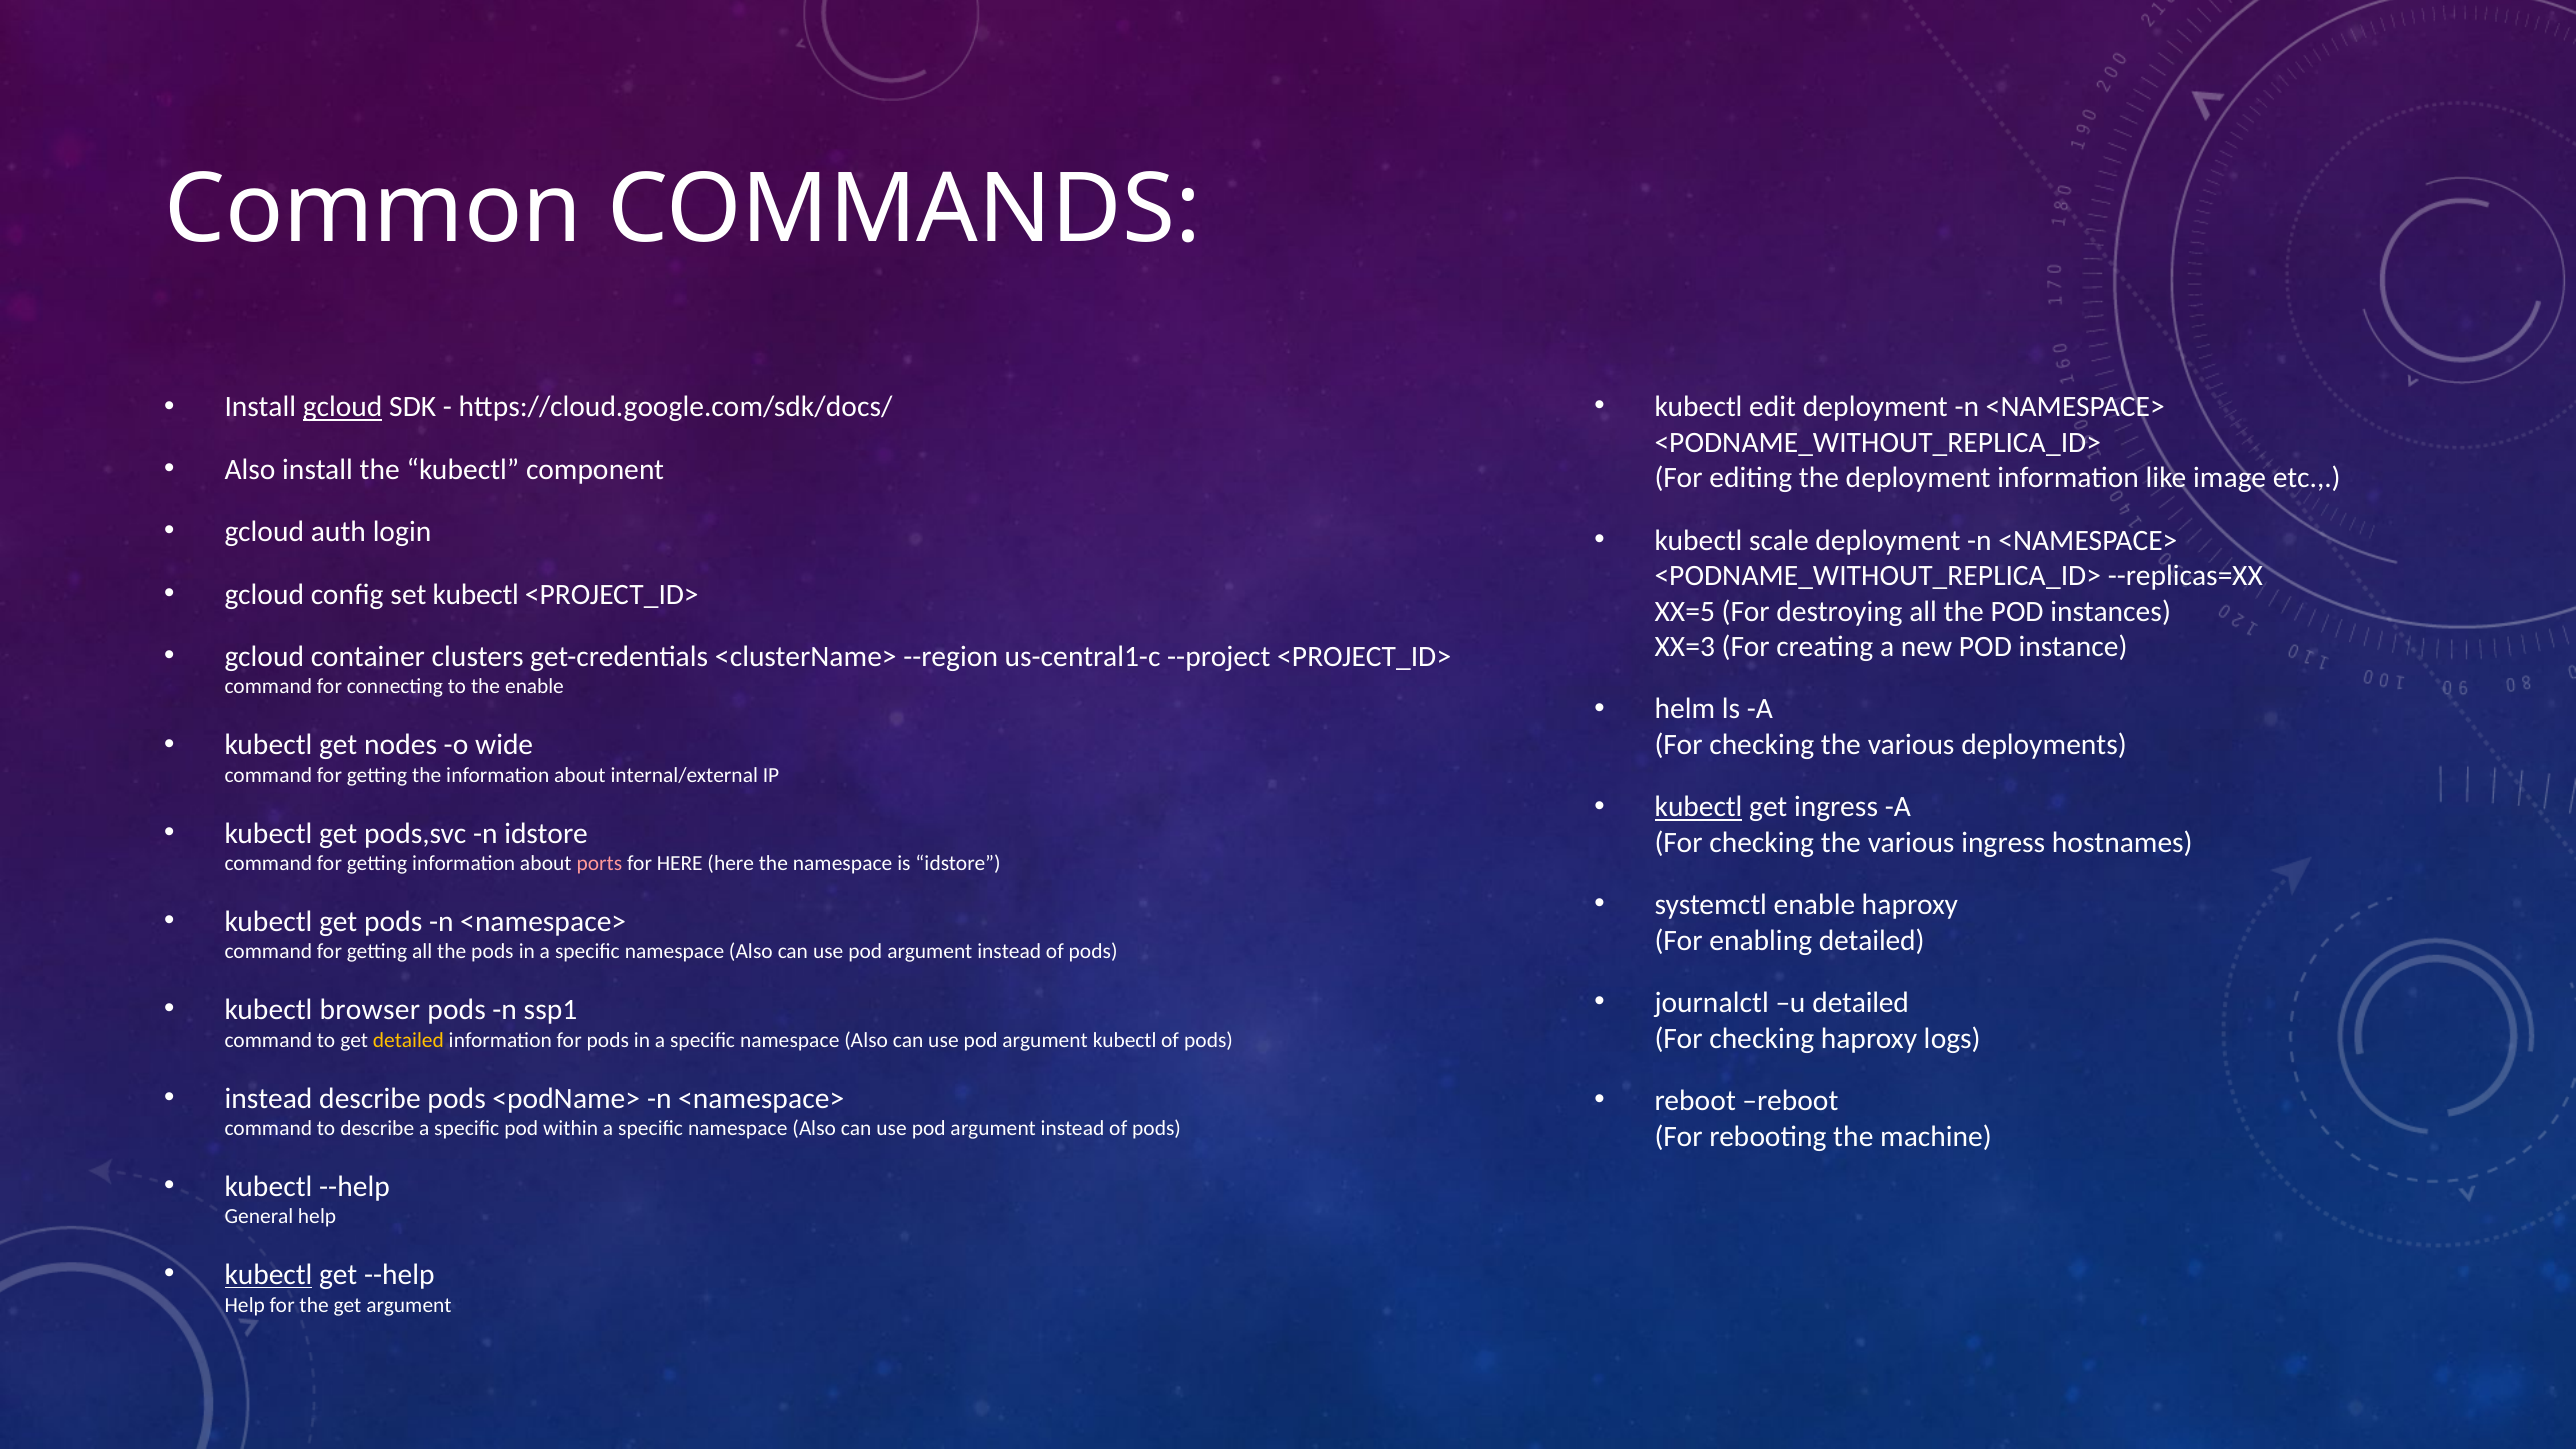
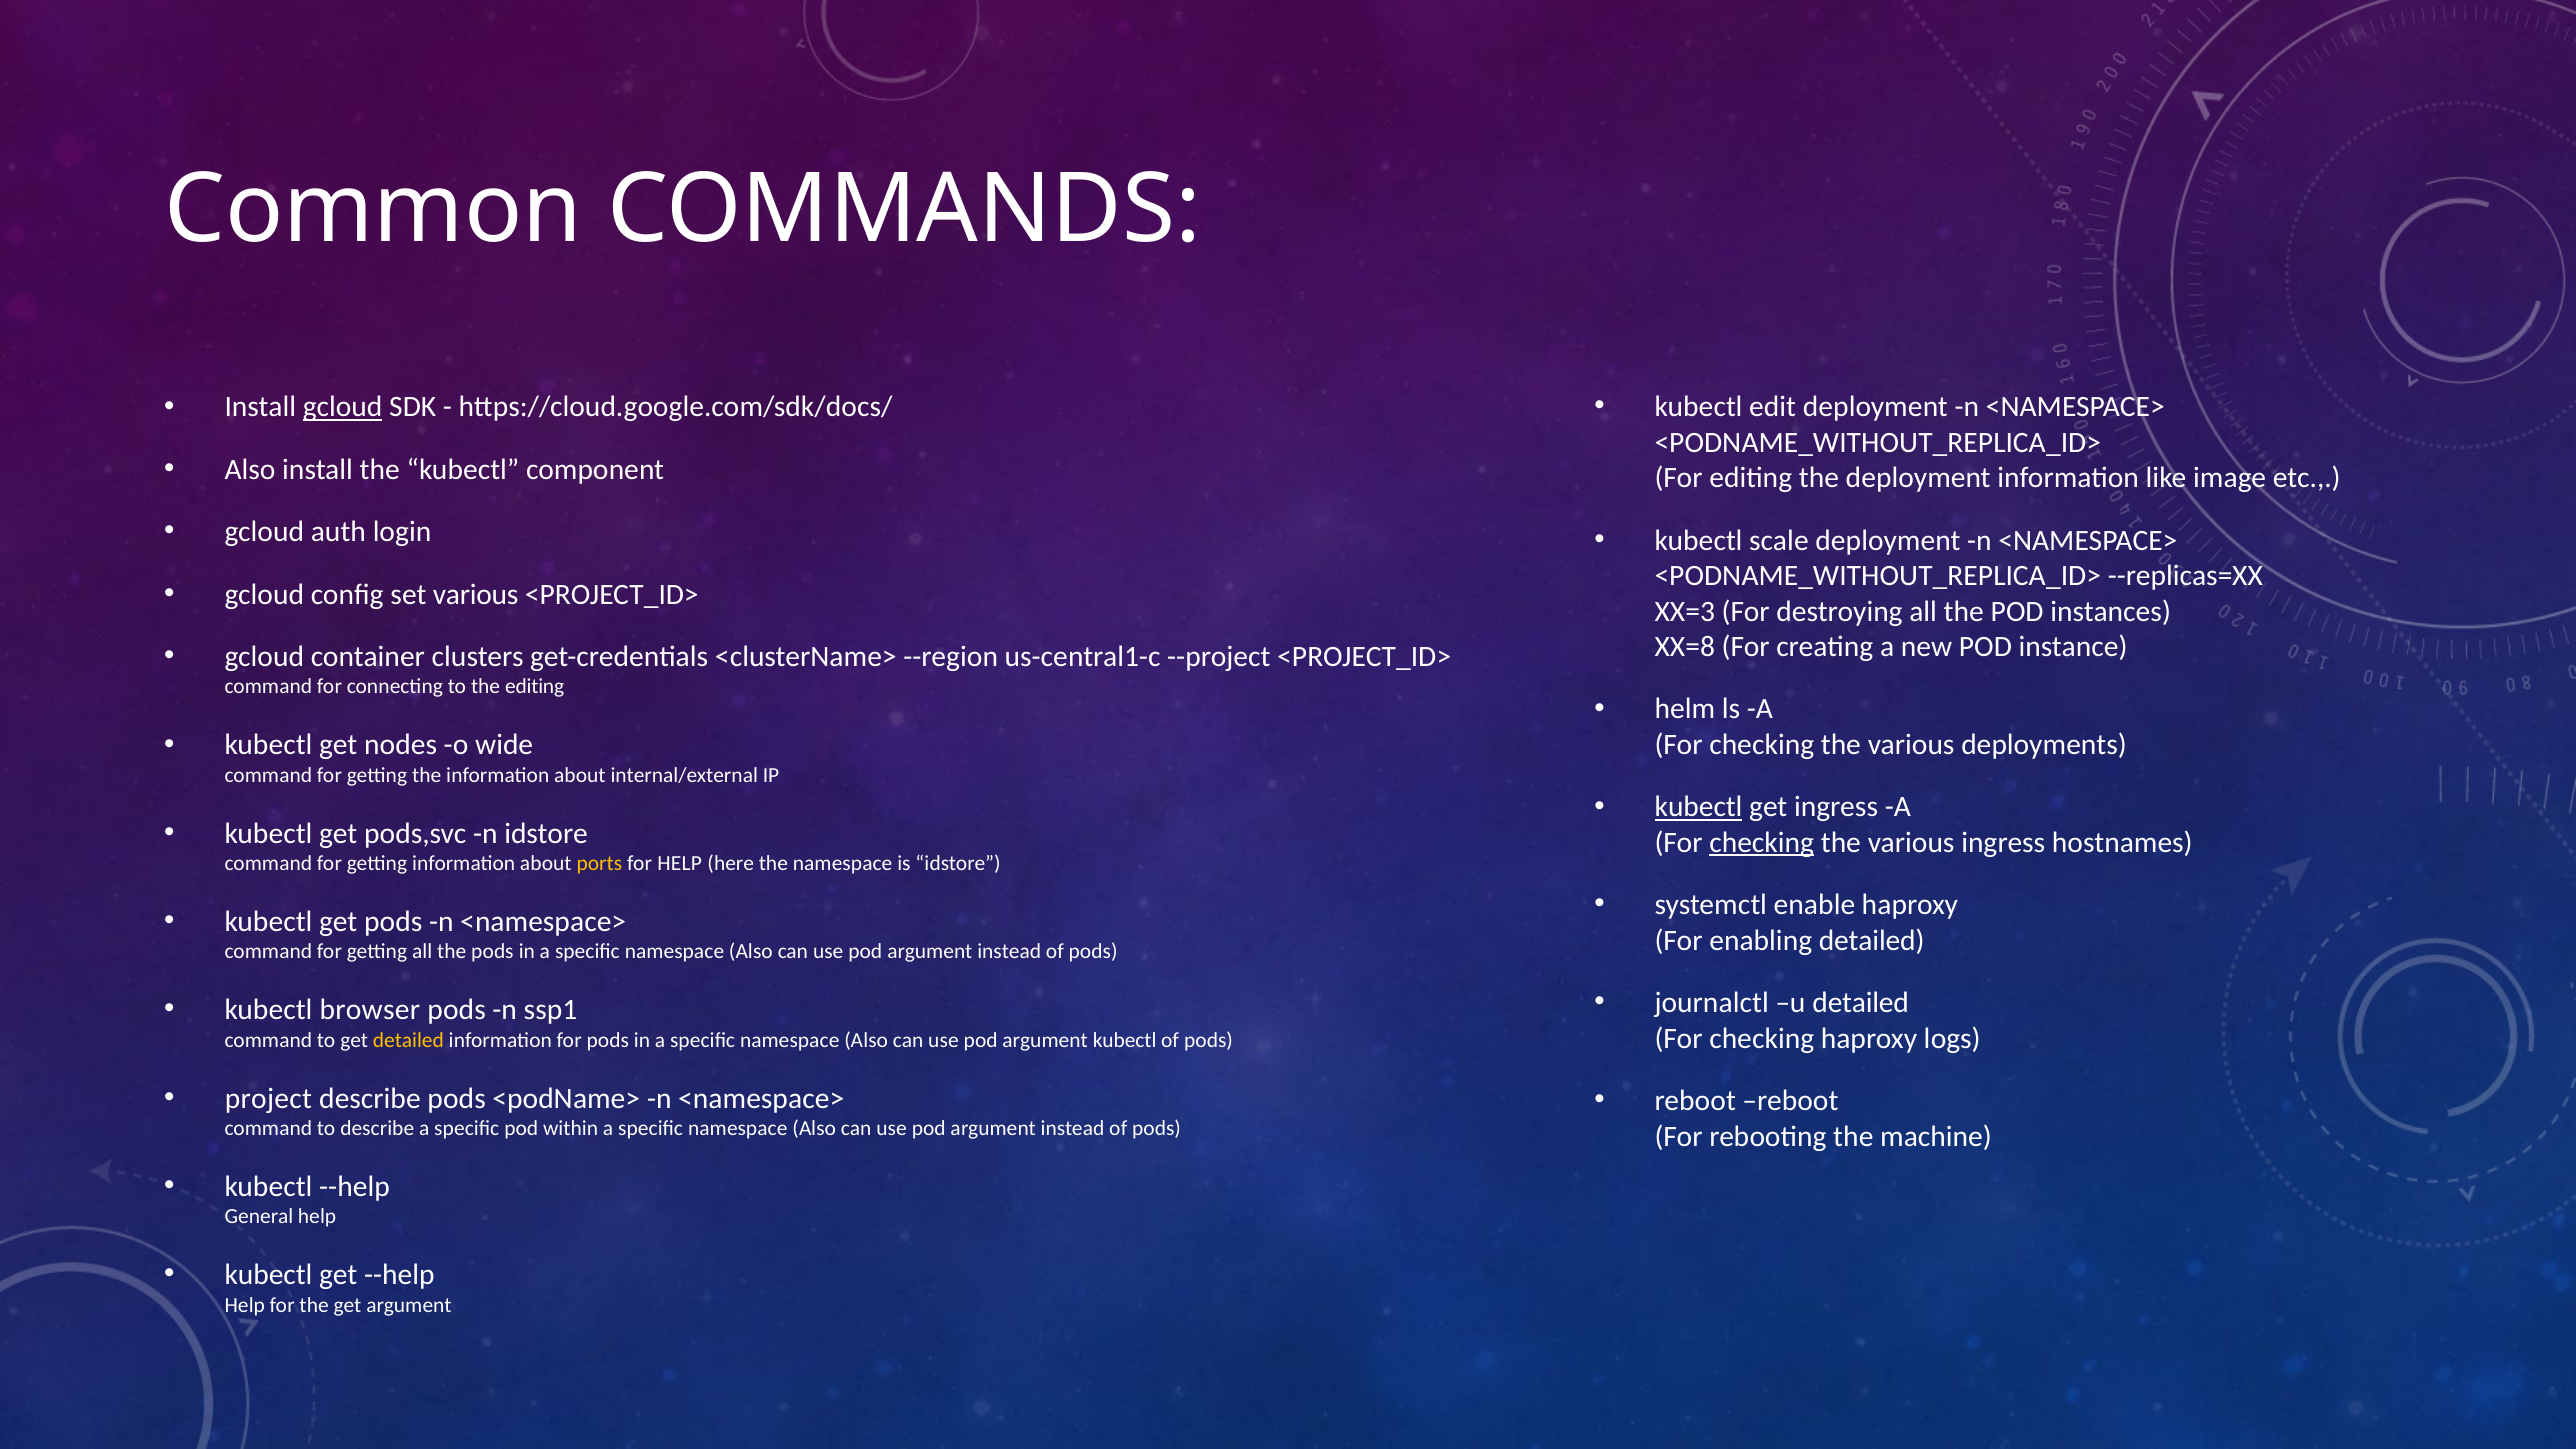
set kubectl: kubectl -> various
XX=5: XX=5 -> XX=3
XX=3: XX=3 -> XX=8
the enable: enable -> editing
checking at (1762, 843) underline: none -> present
ports colour: pink -> yellow
for HERE: HERE -> HELP
instead at (269, 1098): instead -> project
kubectl at (269, 1275) underline: present -> none
